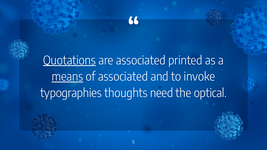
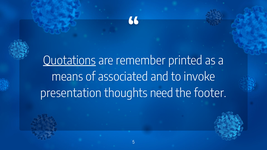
are associated: associated -> remember
means underline: present -> none
typographies: typographies -> presentation
optical: optical -> footer
